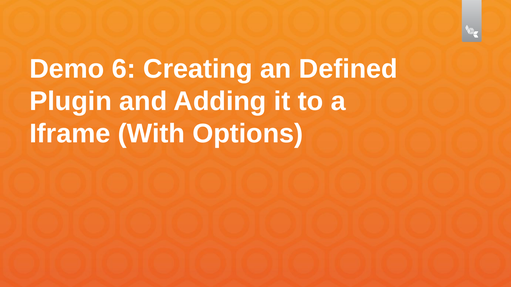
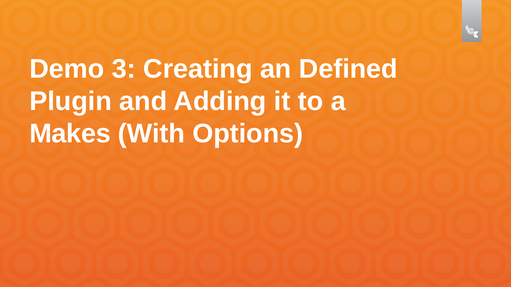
6: 6 -> 3
Iframe: Iframe -> Makes
